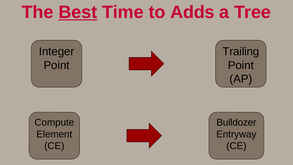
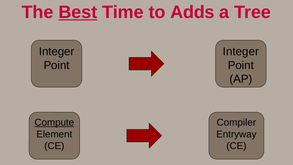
Trailing at (241, 52): Trailing -> Integer
Compute underline: none -> present
Bulldozer: Bulldozer -> Compiler
